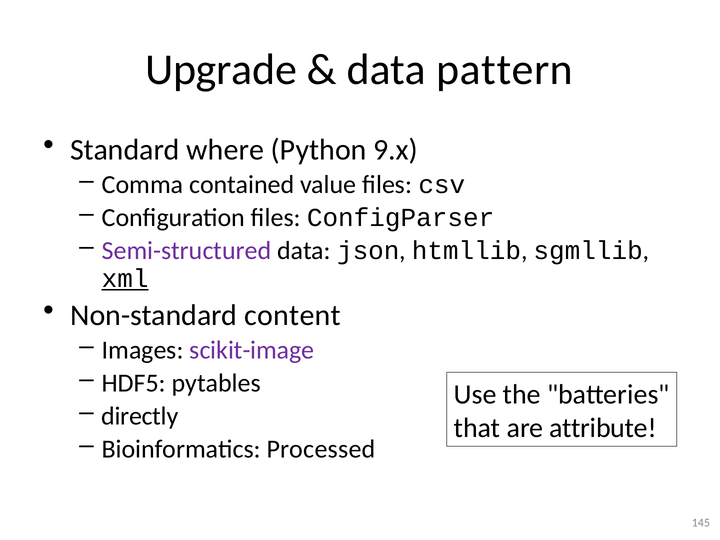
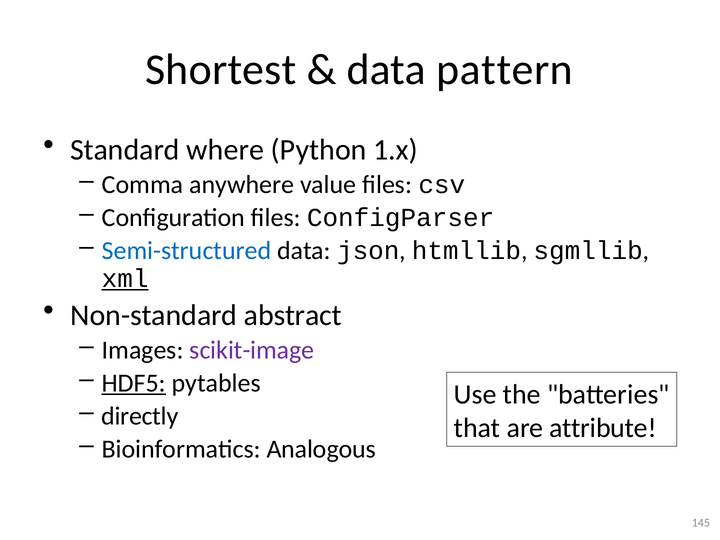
Upgrade: Upgrade -> Shortest
9.x: 9.x -> 1.x
contained: contained -> anywhere
Semi-structured colour: purple -> blue
content: content -> abstract
HDF5 underline: none -> present
Processed: Processed -> Analogous
